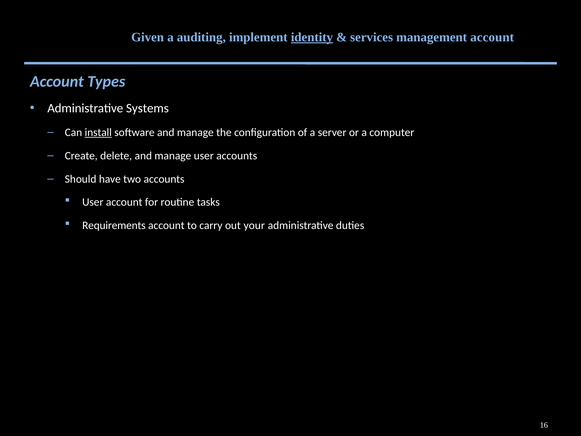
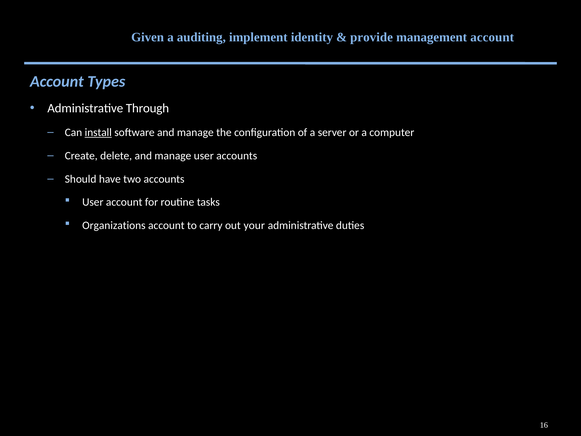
identity underline: present -> none
services: services -> provide
Systems: Systems -> Through
Requirements: Requirements -> Organizations
